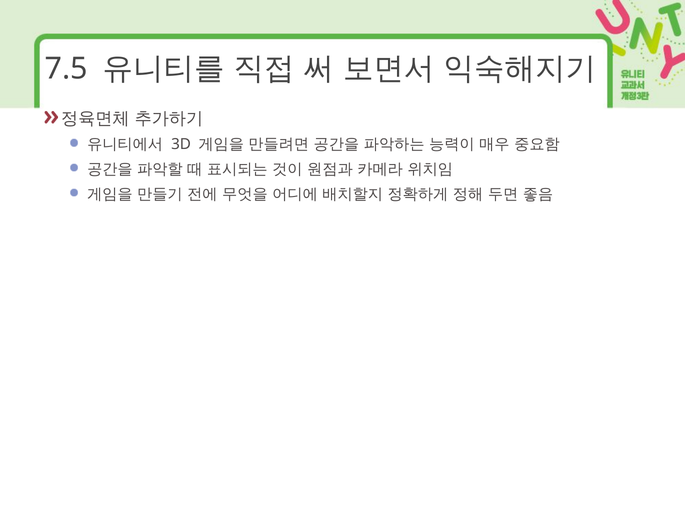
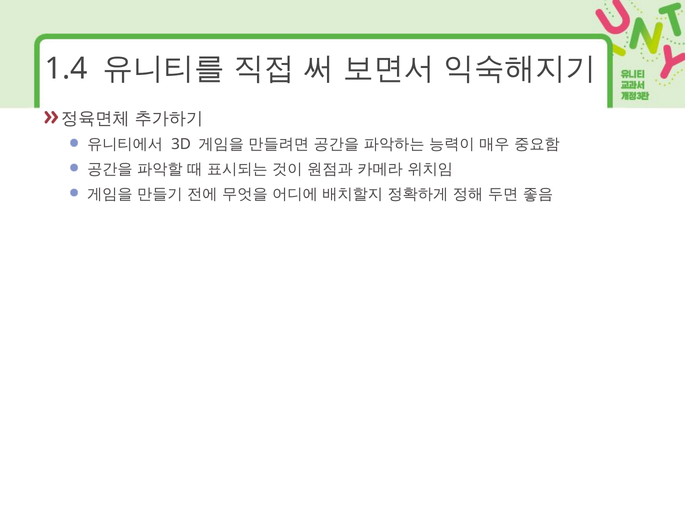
7.5: 7.5 -> 1.4
